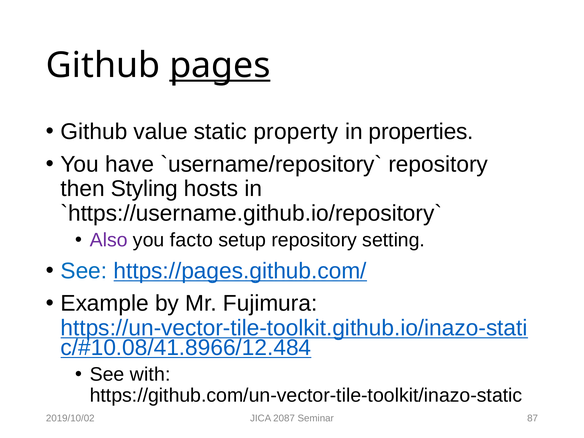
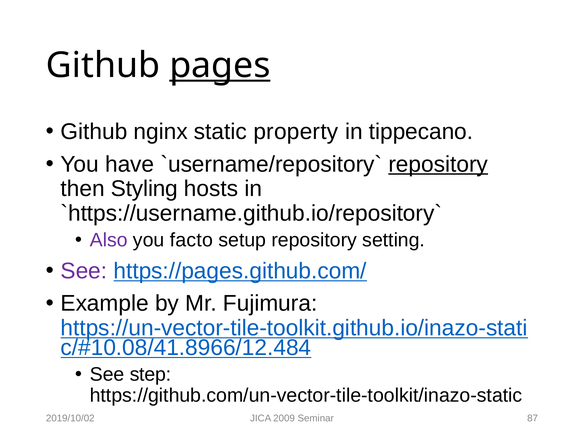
value: value -> nginx
properties: properties -> tippecano
repository at (438, 164) underline: none -> present
See at (84, 271) colour: blue -> purple
with: with -> step
2087: 2087 -> 2009
